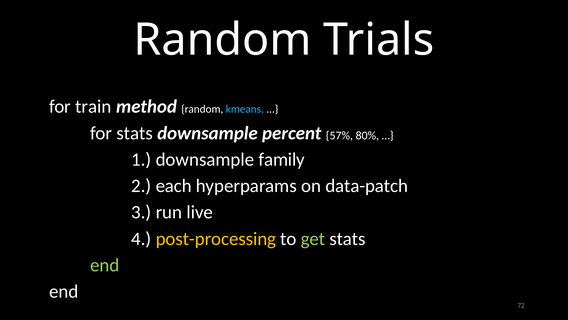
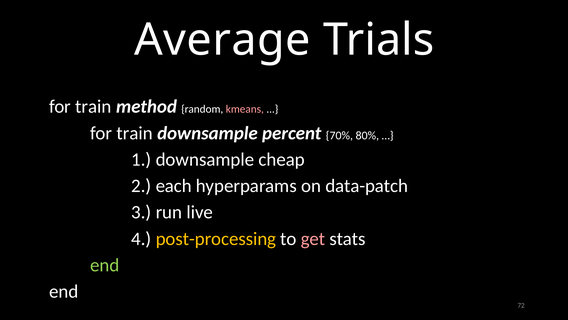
Random at (222, 40): Random -> Average
kmeans colour: light blue -> pink
stats at (135, 133): stats -> train
57%: 57% -> 70%
family: family -> cheap
get colour: light green -> pink
